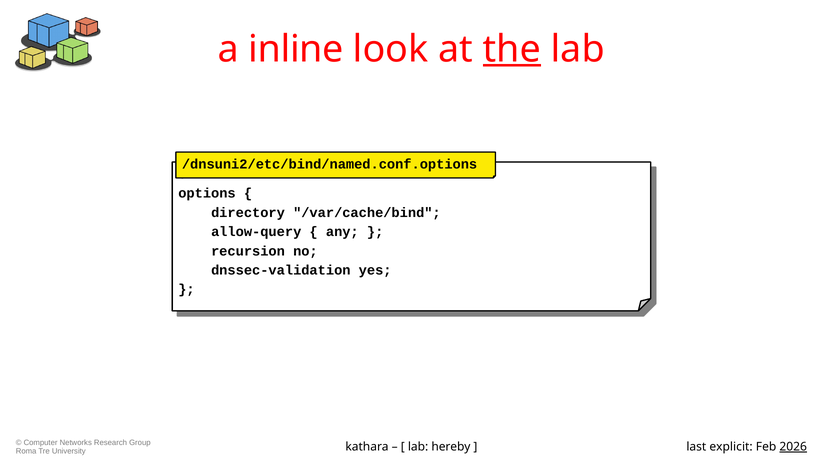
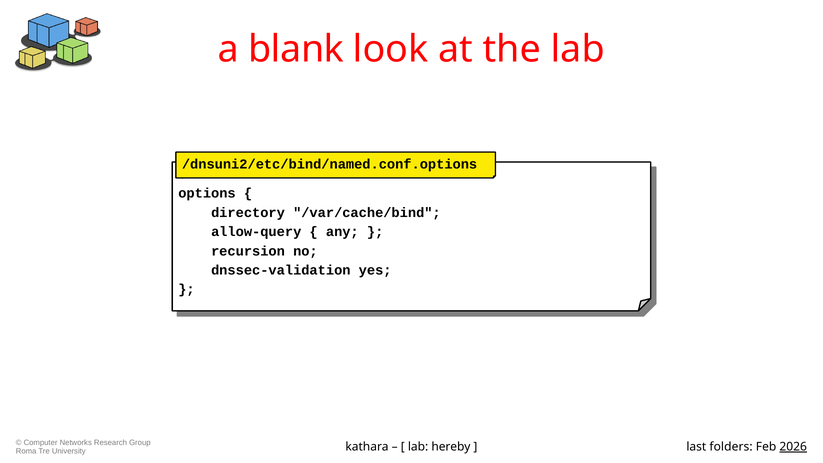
inline: inline -> blank
the underline: present -> none
explicit: explicit -> folders
